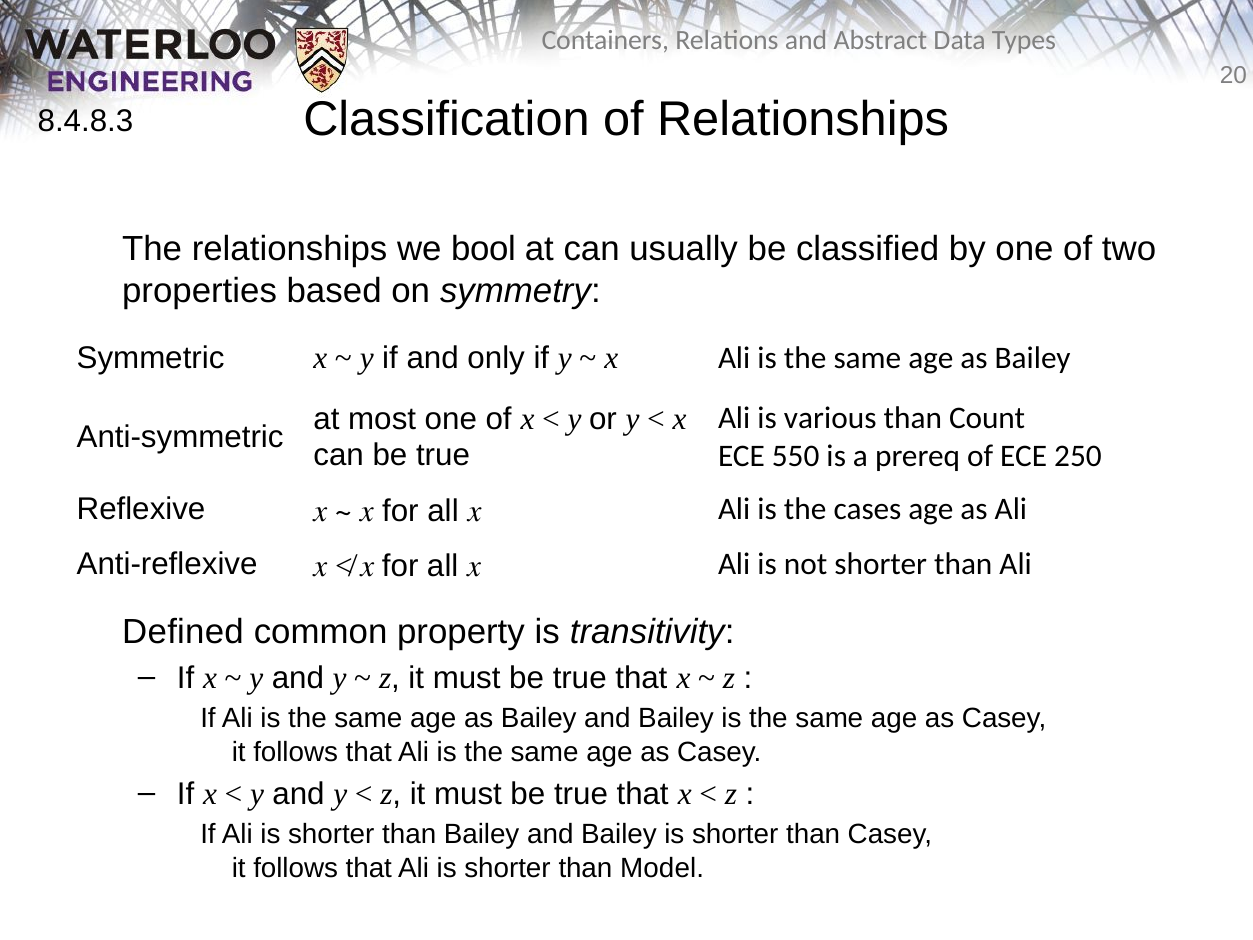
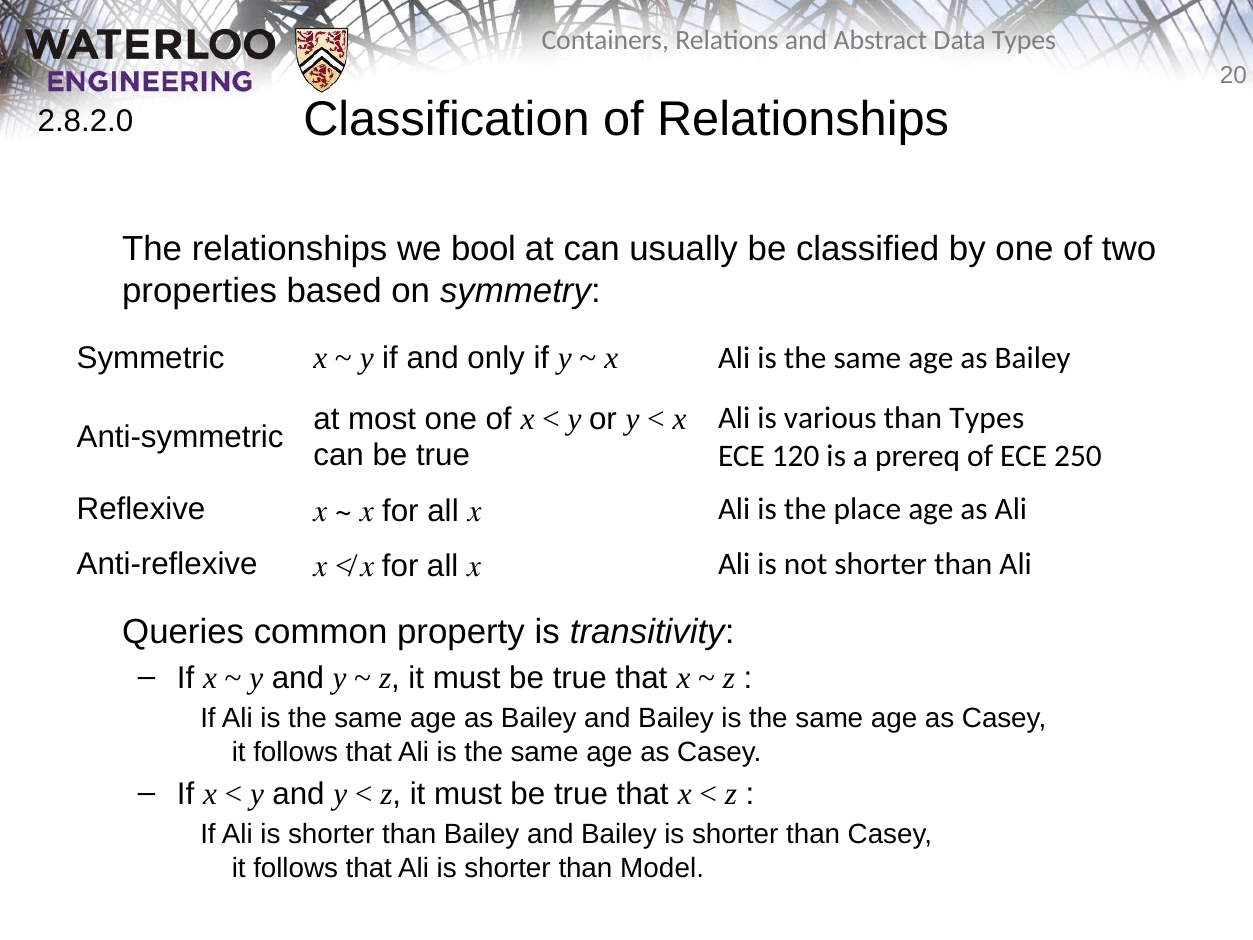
8.4.8.3: 8.4.8.3 -> 2.8.2.0
than Count: Count -> Types
550: 550 -> 120
cases: cases -> place
Defined: Defined -> Queries
